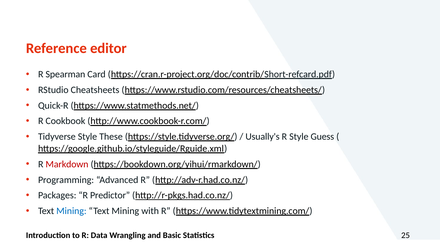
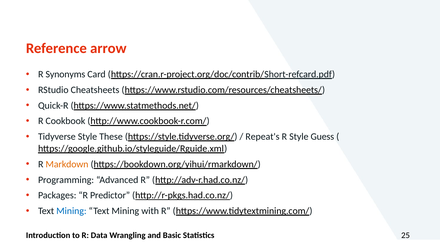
editor: editor -> arrow
Spearman: Spearman -> Synonyms
Usually's: Usually's -> Repeat's
Markdown colour: red -> orange
